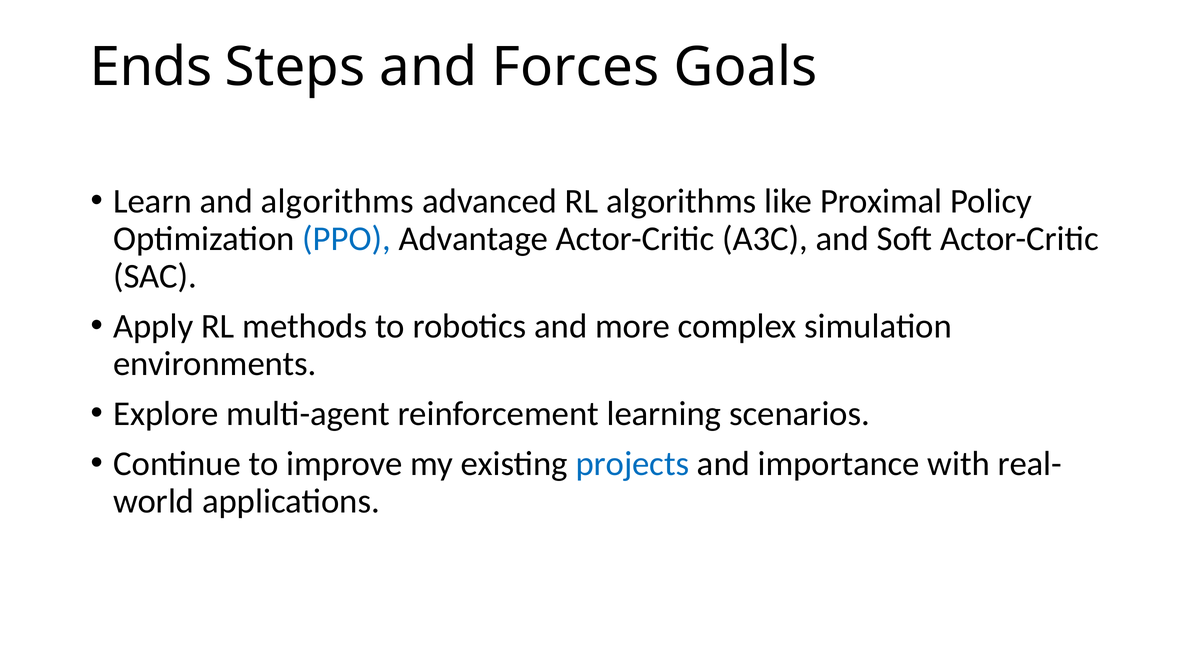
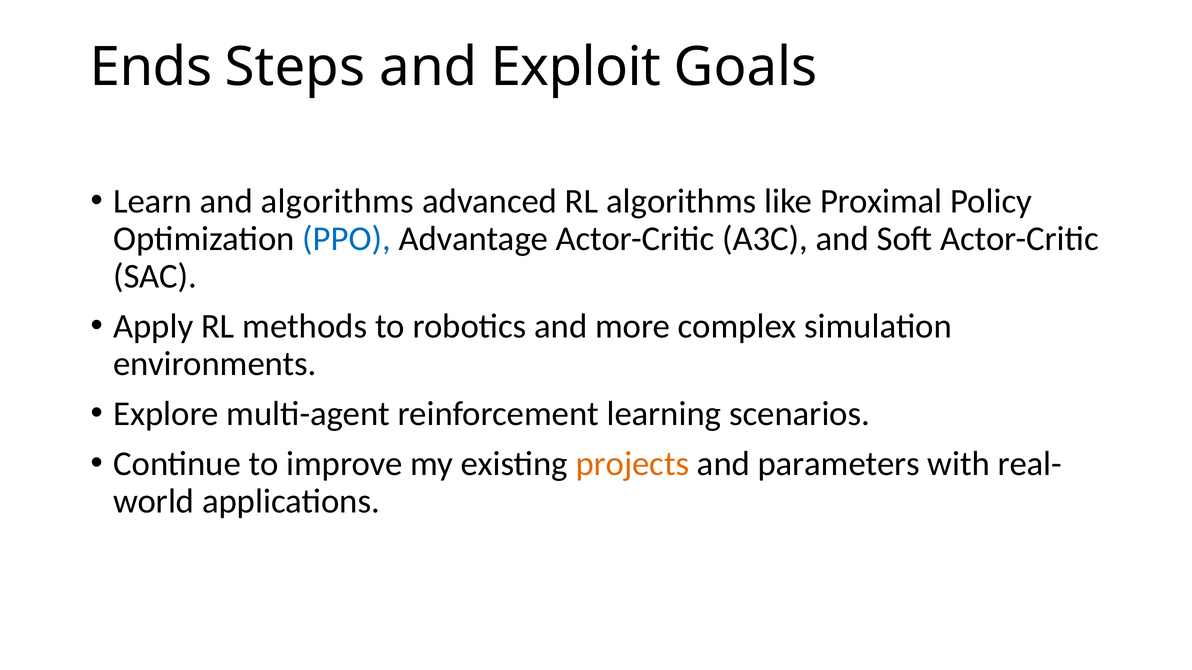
Forces: Forces -> Exploit
projects colour: blue -> orange
importance: importance -> parameters
